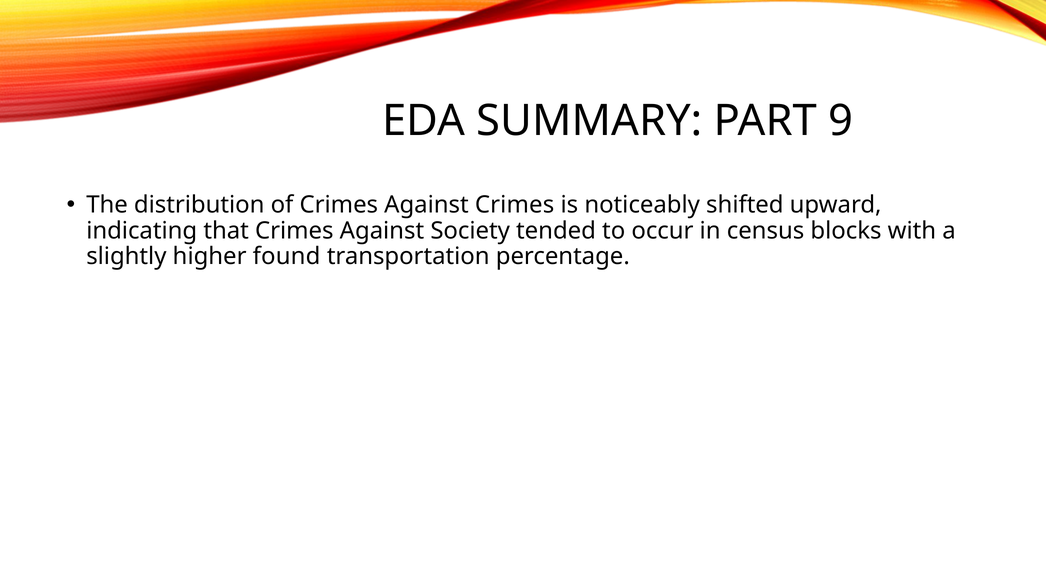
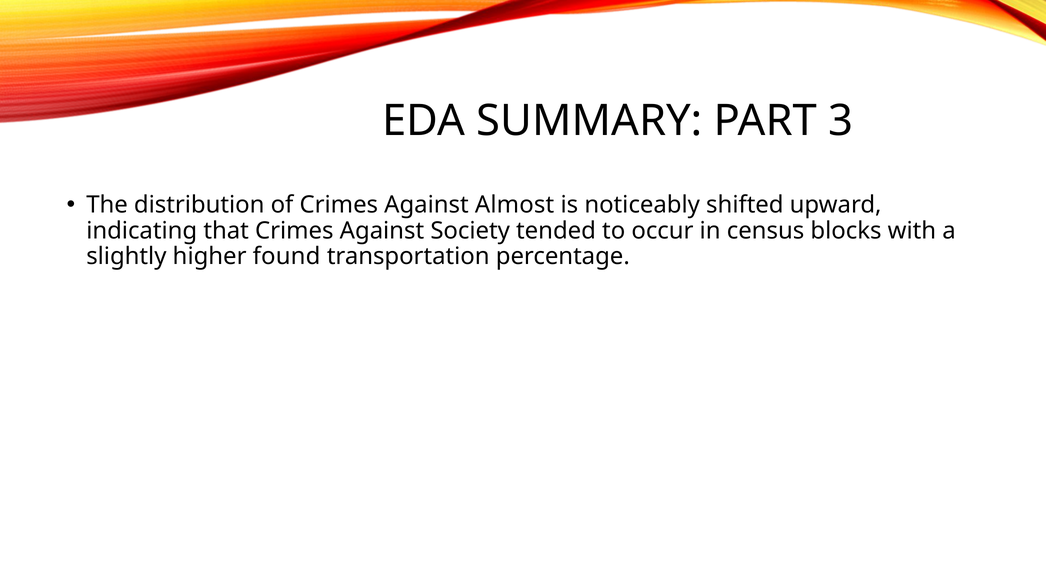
9: 9 -> 3
Against Crimes: Crimes -> Almost
